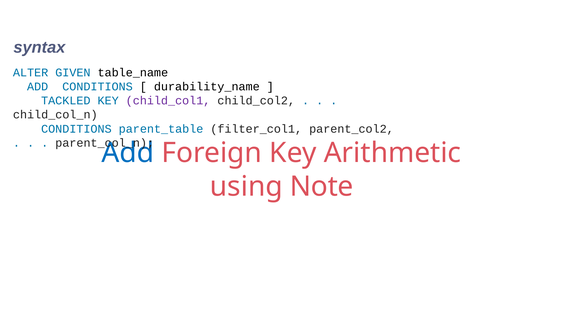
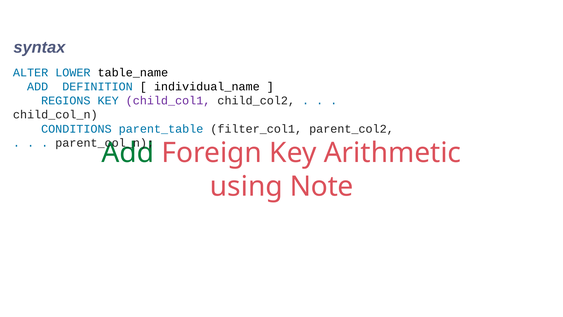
GIVEN: GIVEN -> LOWER
ADD CONDITIONS: CONDITIONS -> DEFINITION
durability_name: durability_name -> individual_name
TACKLED: TACKLED -> REGIONS
Add at (128, 153) colour: blue -> green
